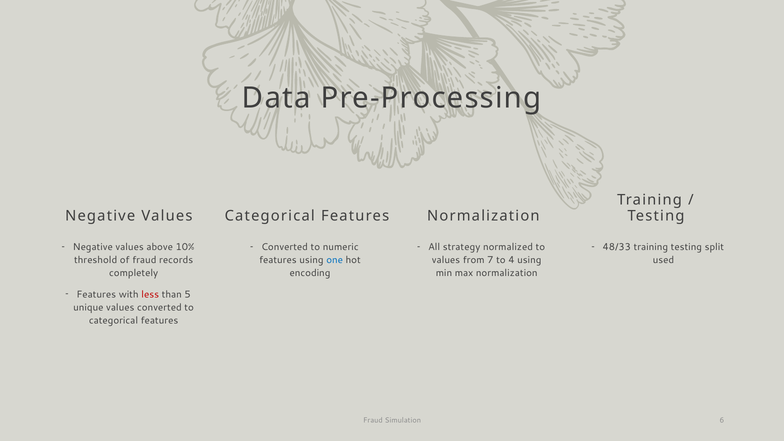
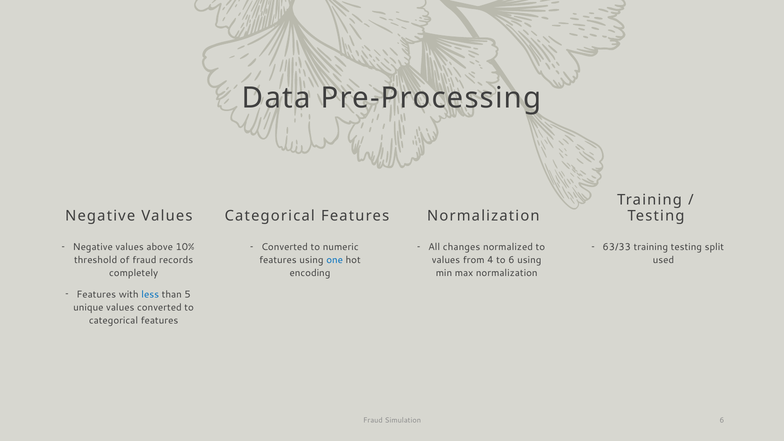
strategy: strategy -> changes
48/33: 48/33 -> 63/33
7: 7 -> 4
to 4: 4 -> 6
less colour: red -> blue
